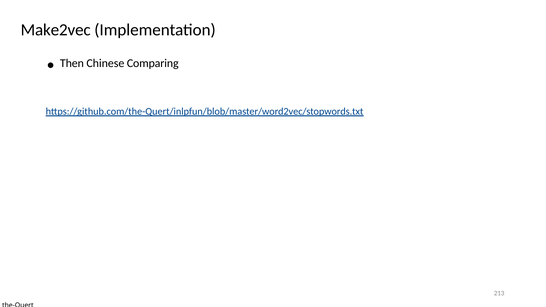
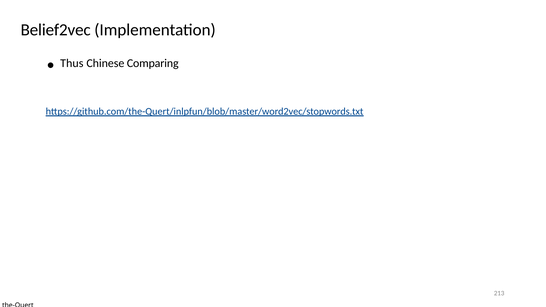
Make2vec: Make2vec -> Belief2vec
Then: Then -> Thus
